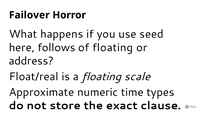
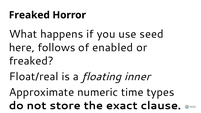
Failover at (29, 15): Failover -> Freaked
of floating: floating -> enabled
address at (31, 61): address -> freaked
scale: scale -> inner
